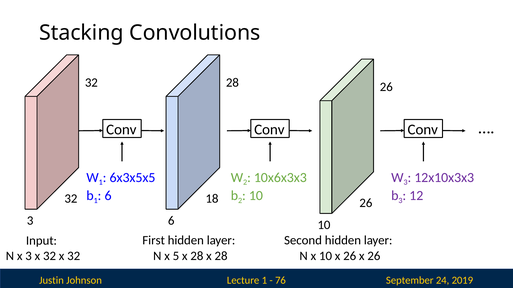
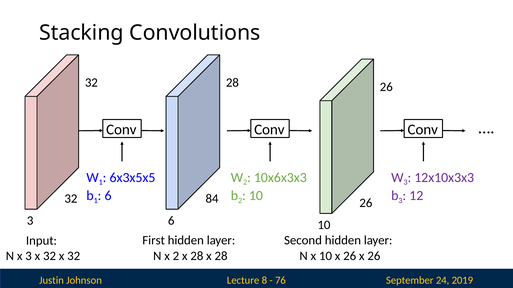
18: 18 -> 84
x 5: 5 -> 2
Lecture 1: 1 -> 8
